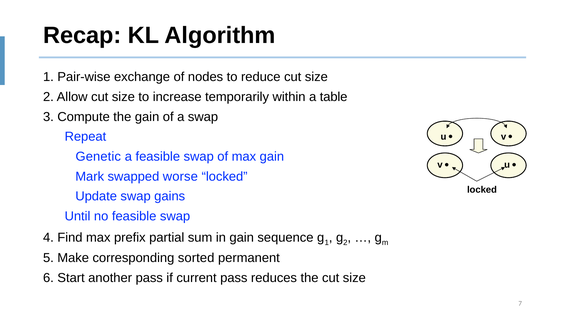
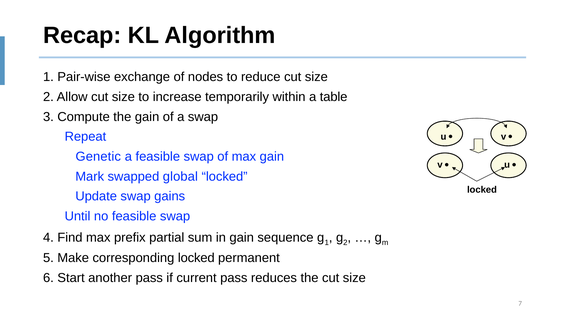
worse: worse -> global
corresponding sorted: sorted -> locked
